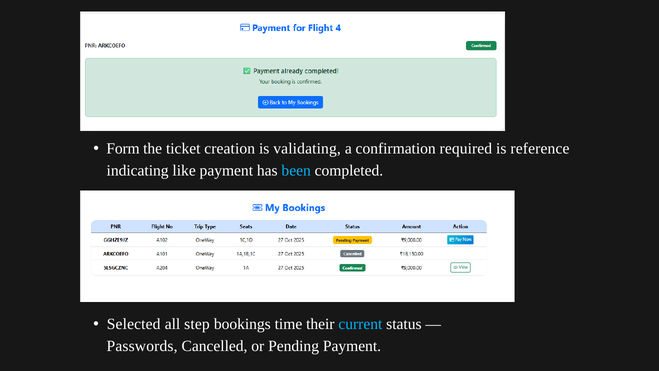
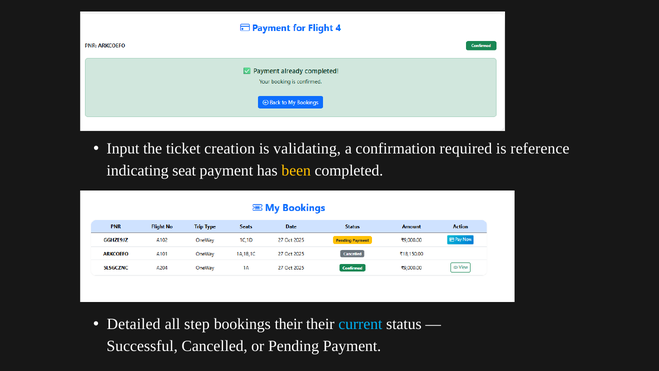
Form: Form -> Input
like: like -> seat
been colour: light blue -> yellow
Selected: Selected -> Detailed
bookings time: time -> their
Passwords: Passwords -> Successful
